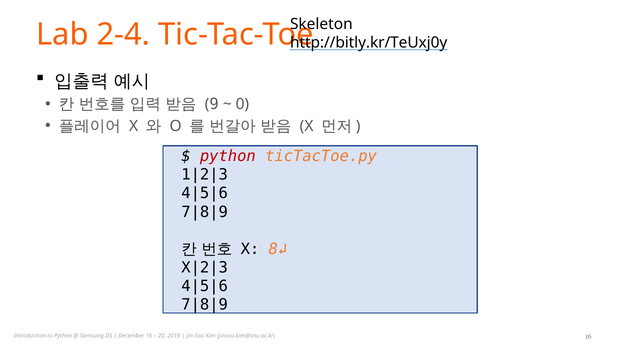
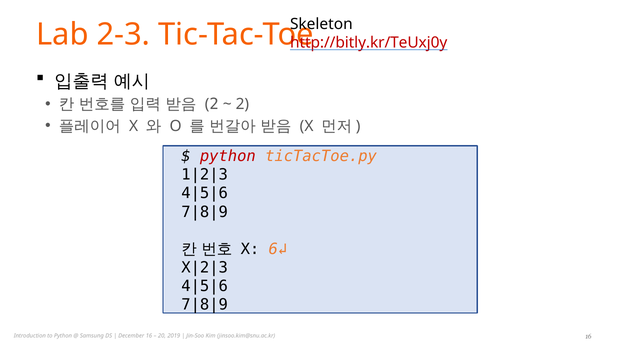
2-4: 2-4 -> 2-3
http://bitly.kr/TeUxj0y colour: black -> red
9 at (214, 104): 9 -> 2
0 at (242, 104): 0 -> 2
8↲: 8↲ -> 6↲
